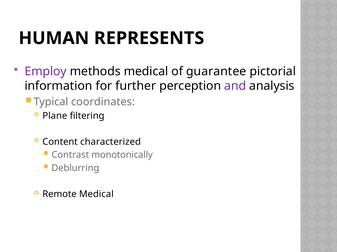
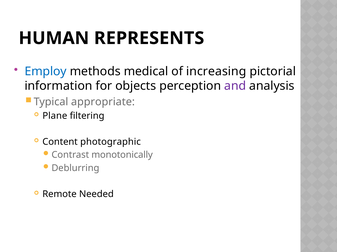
Employ colour: purple -> blue
guarantee: guarantee -> increasing
further: further -> objects
coordinates: coordinates -> appropriate
characterized: characterized -> photographic
Remote Medical: Medical -> Needed
